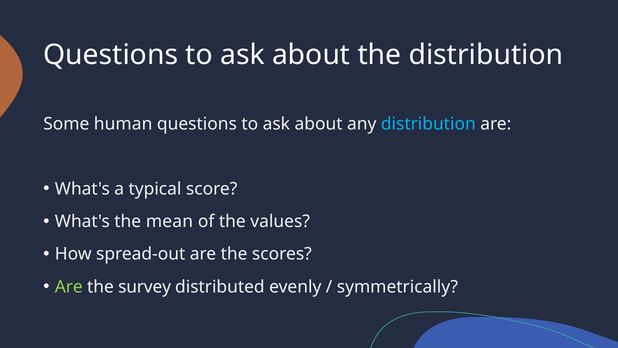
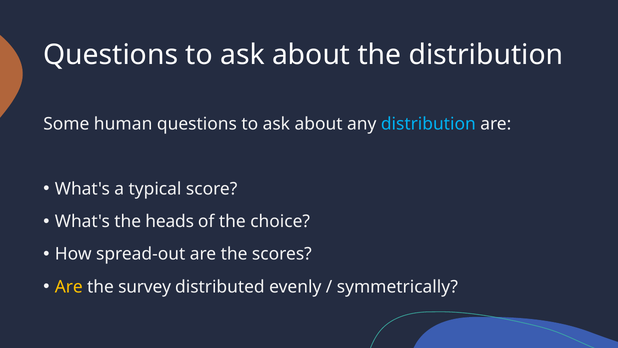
mean: mean -> heads
values: values -> choice
Are at (69, 287) colour: light green -> yellow
